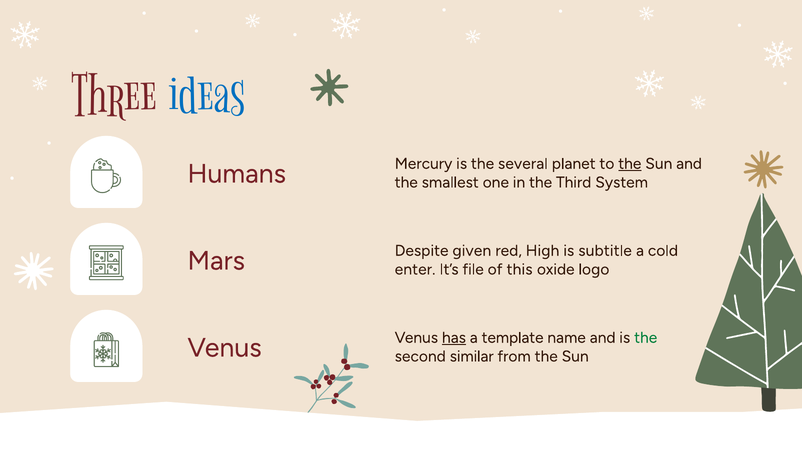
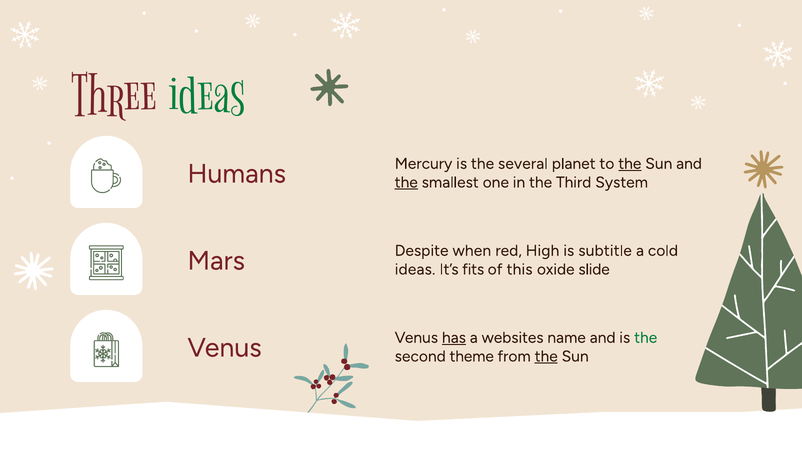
ideas at (207, 96) colour: blue -> green
the at (406, 182) underline: none -> present
given: given -> when
enter at (415, 269): enter -> ideas
file: file -> fits
logo: logo -> slide
template: template -> websites
similar: similar -> theme
the at (546, 356) underline: none -> present
